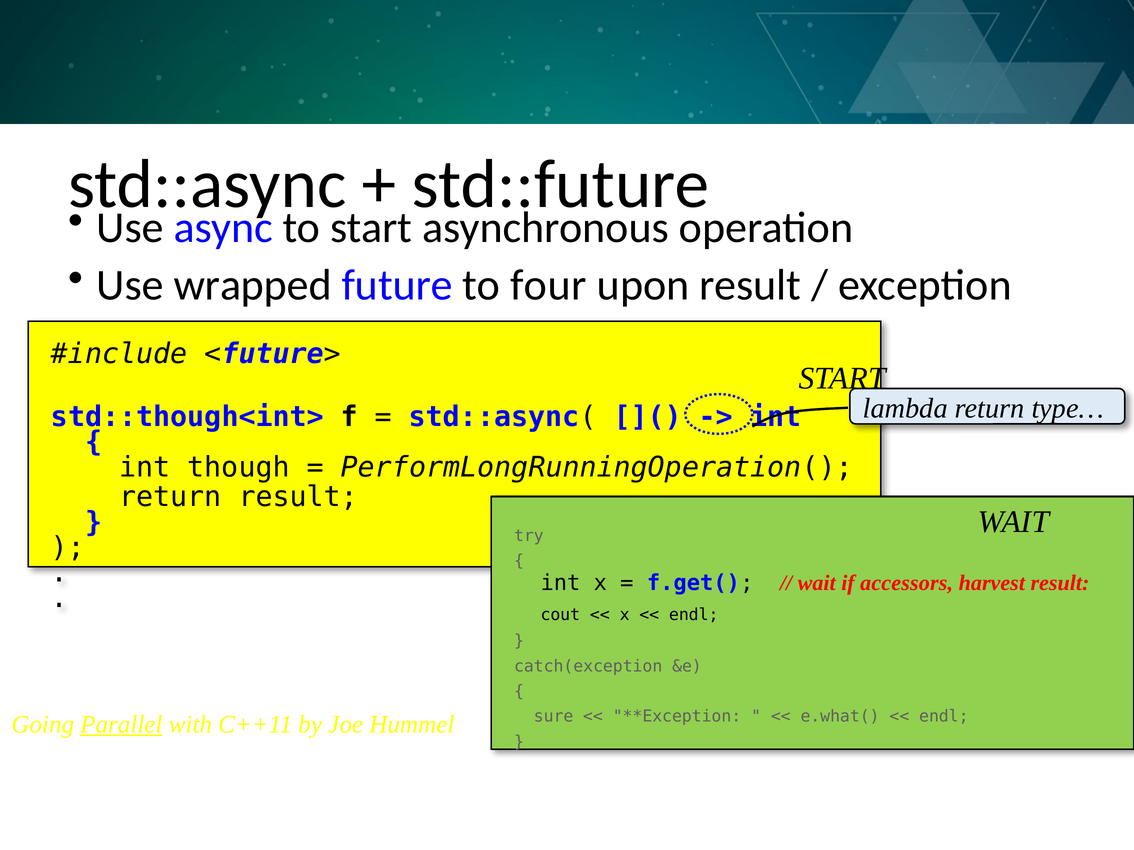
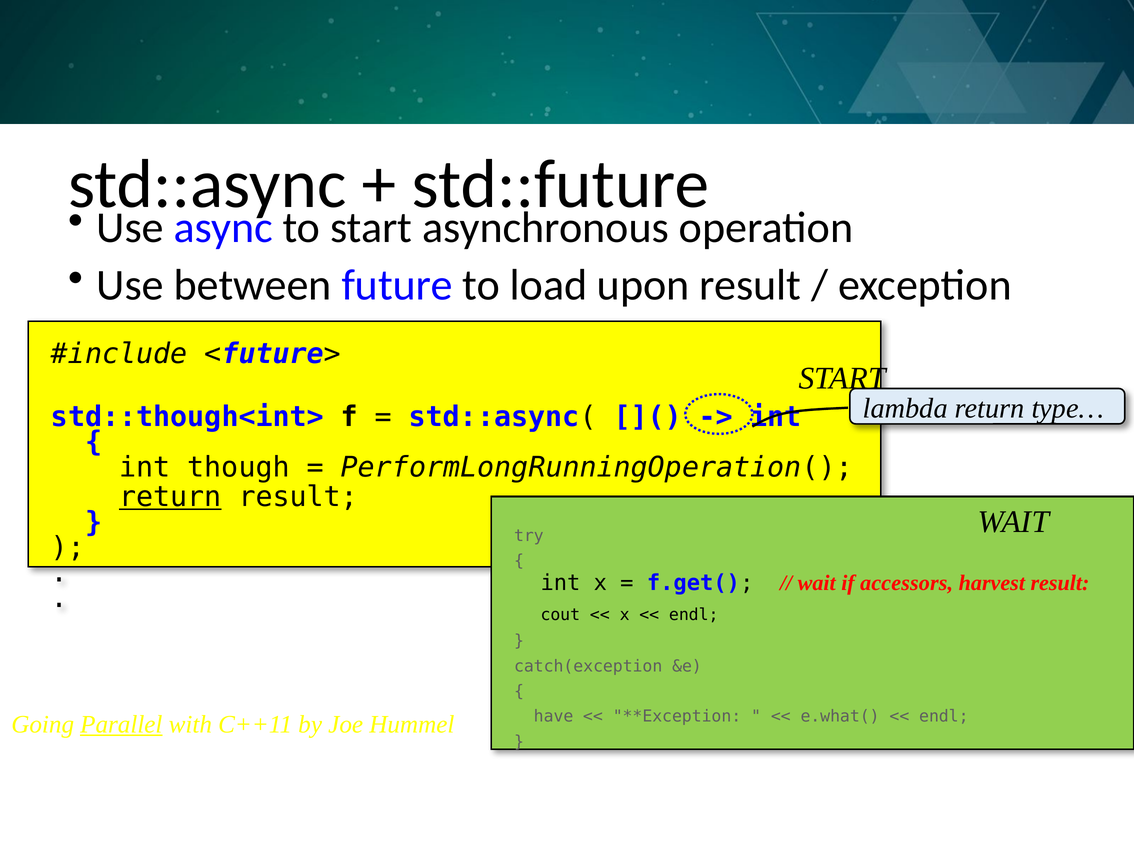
wrapped: wrapped -> between
four: four -> load
return at (170, 497) underline: none -> present
sure: sure -> have
